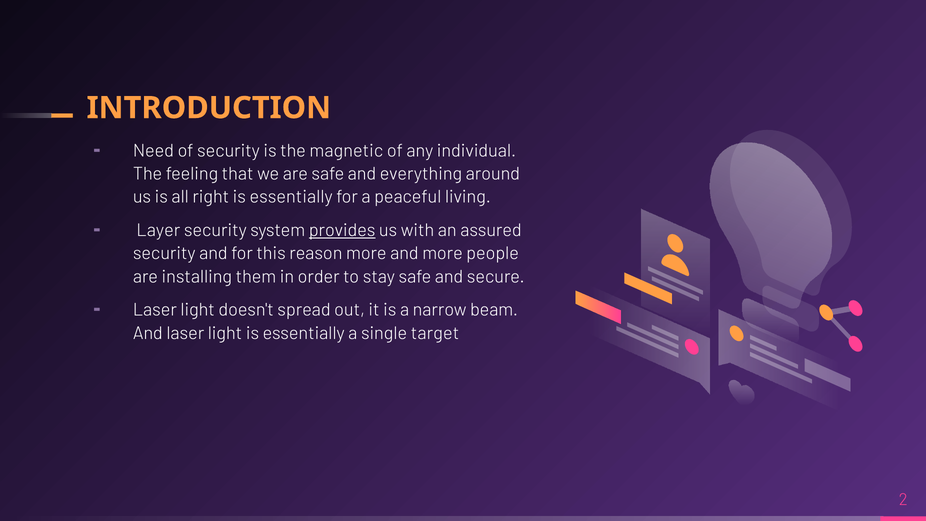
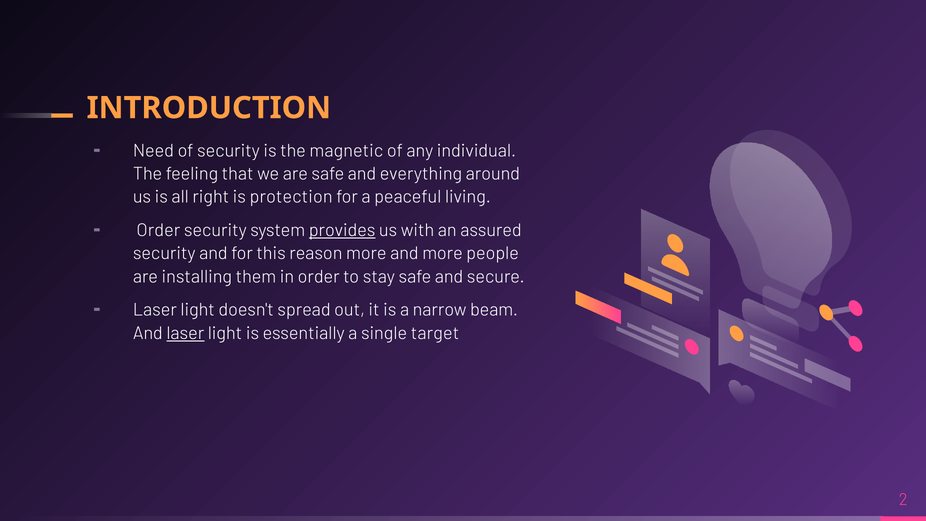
right is essentially: essentially -> protection
Layer at (158, 230): Layer -> Order
laser at (185, 333) underline: none -> present
